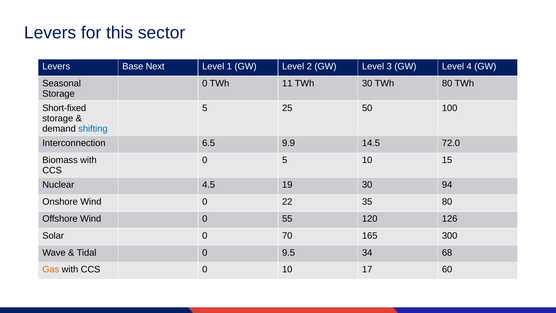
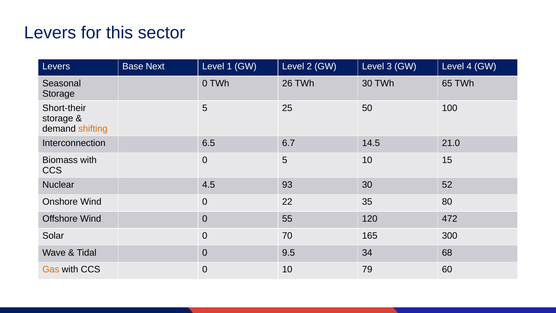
11: 11 -> 26
TWh 80: 80 -> 65
Short-fixed: Short-fixed -> Short-their
shifting colour: blue -> orange
9.9: 9.9 -> 6.7
72.0: 72.0 -> 21.0
19: 19 -> 93
94: 94 -> 52
126: 126 -> 472
17: 17 -> 79
